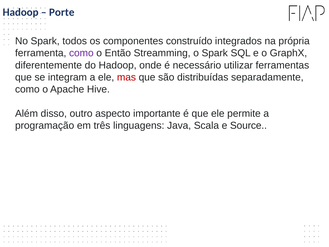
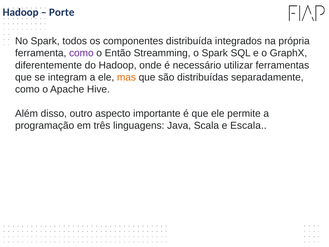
construído: construído -> distribuída
mas colour: red -> orange
Source: Source -> Escala
